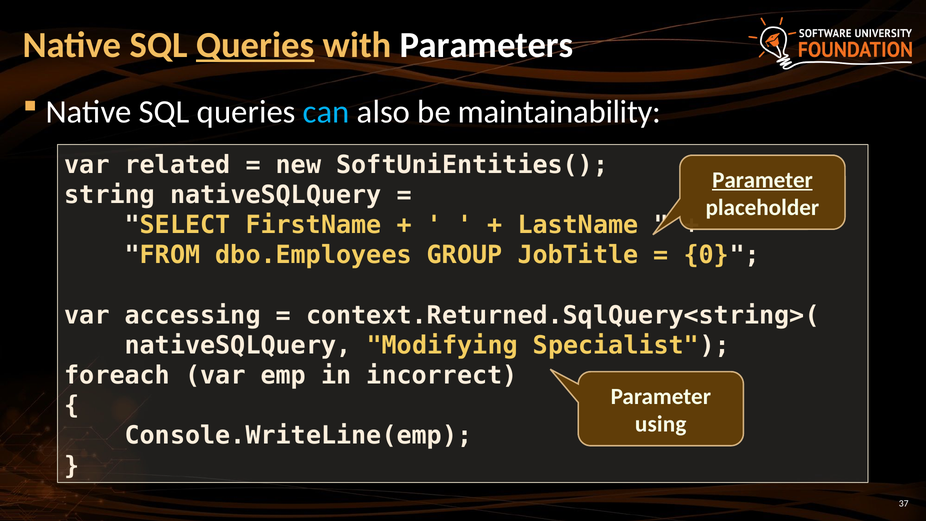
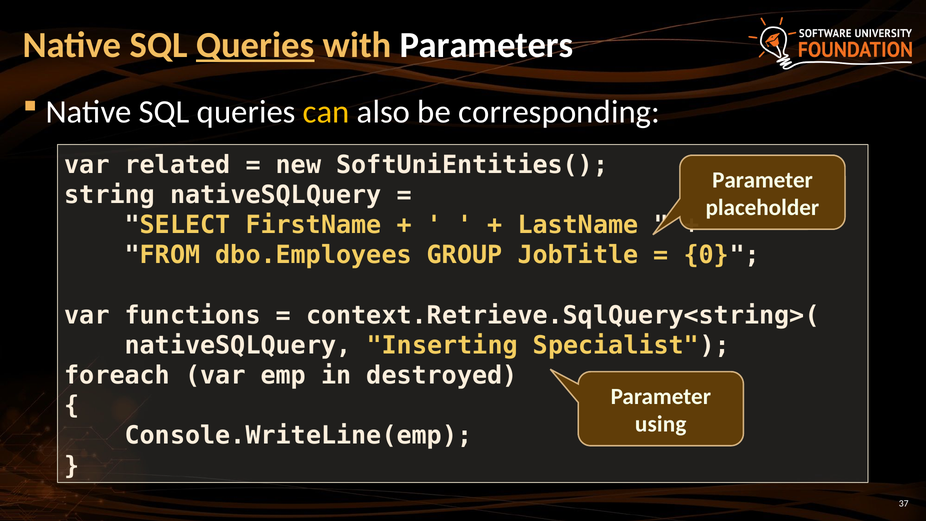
can colour: light blue -> yellow
maintainability: maintainability -> corresponding
Parameter at (762, 180) underline: present -> none
accessing: accessing -> functions
context.Returned.SqlQuery<string>(: context.Returned.SqlQuery<string>( -> context.Retrieve.SqlQuery<string>(
Modifying: Modifying -> Inserting
incorrect: incorrect -> destroyed
